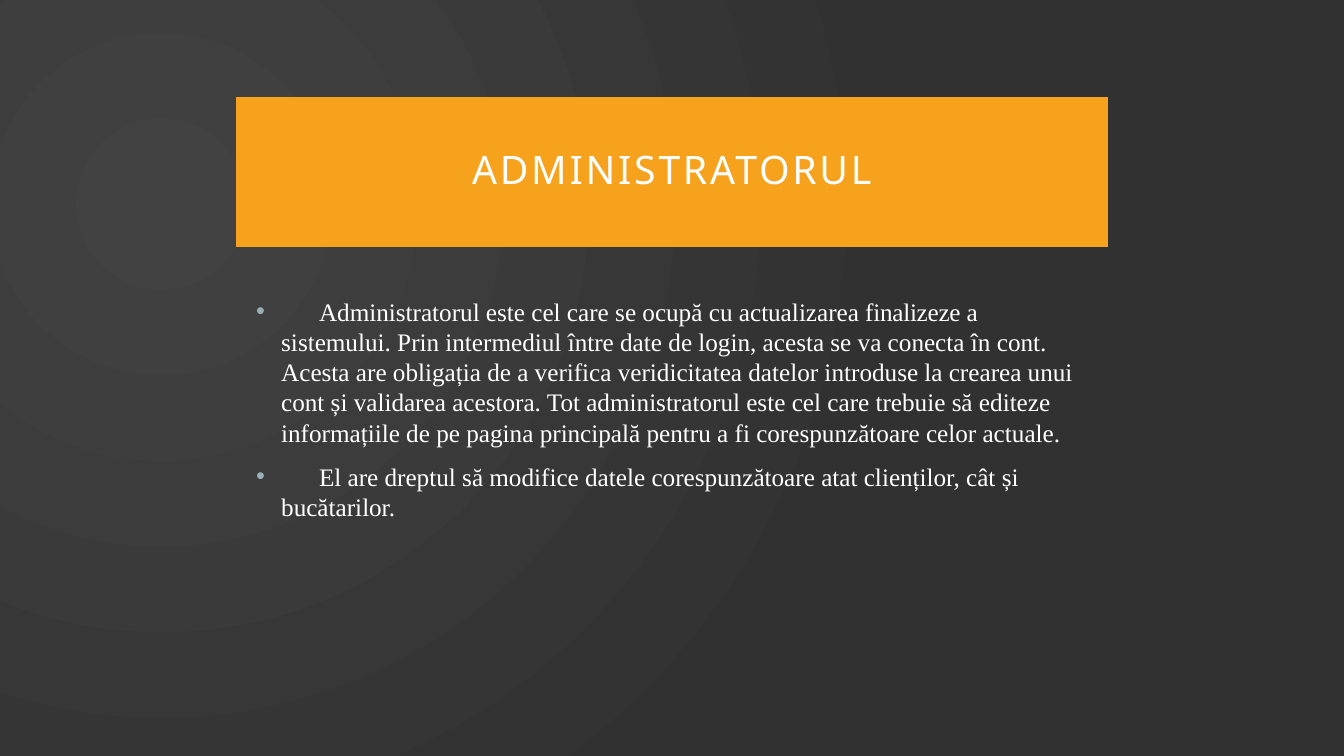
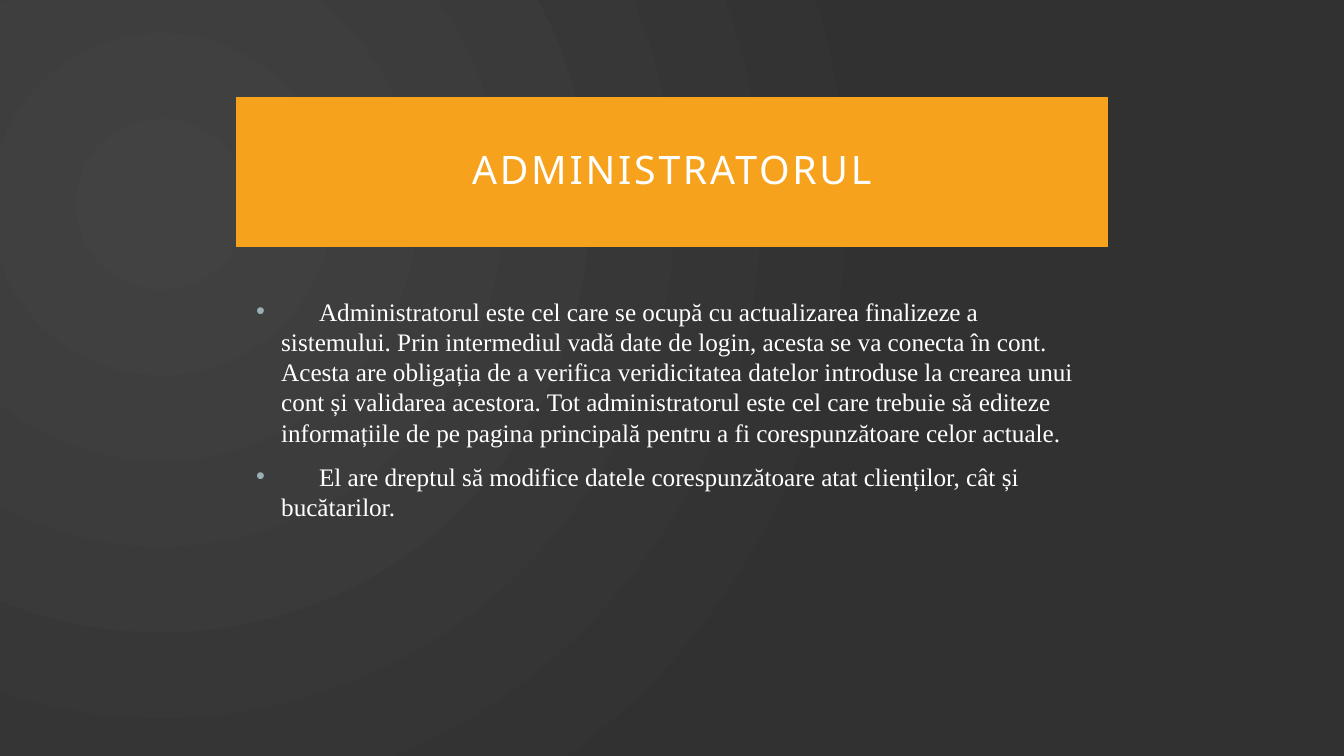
între: între -> vadă
